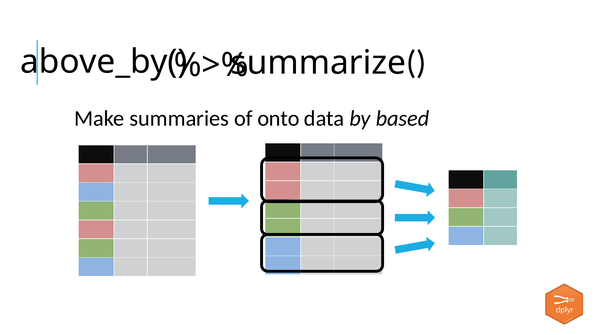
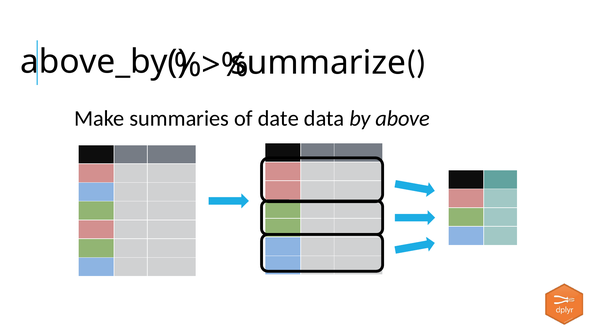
onto: onto -> date
based: based -> above
